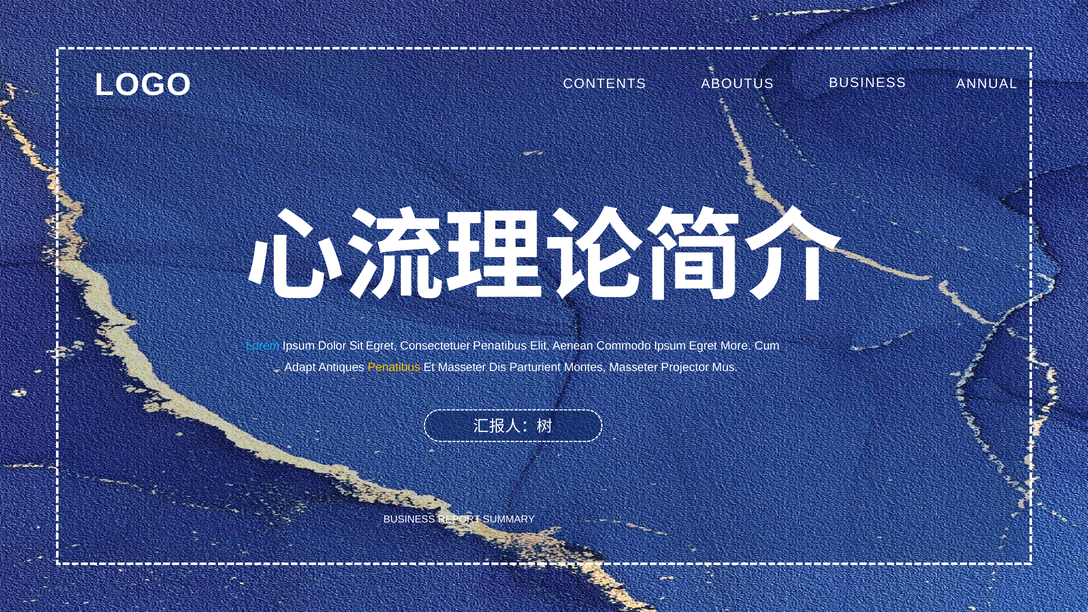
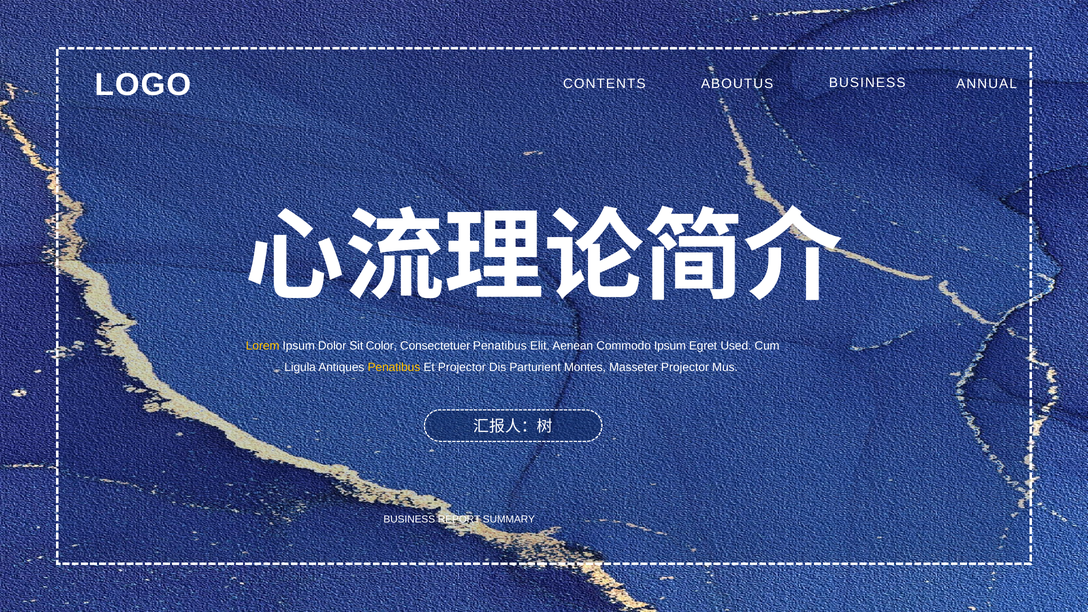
Lorem colour: light blue -> yellow
Sit Egret: Egret -> Color
More: More -> Used
Adapt: Adapt -> Ligula
Et Masseter: Masseter -> Projector
